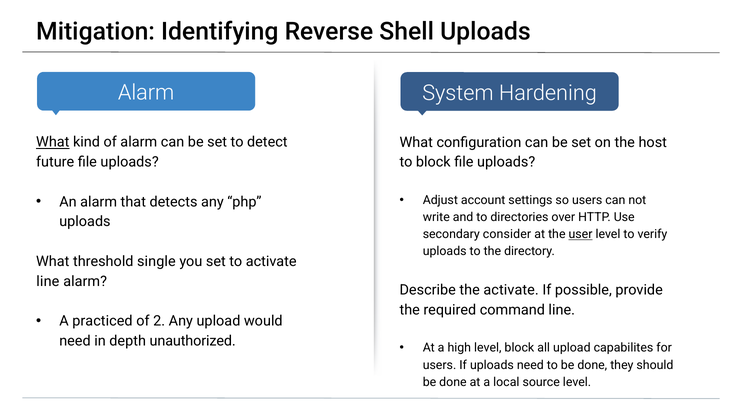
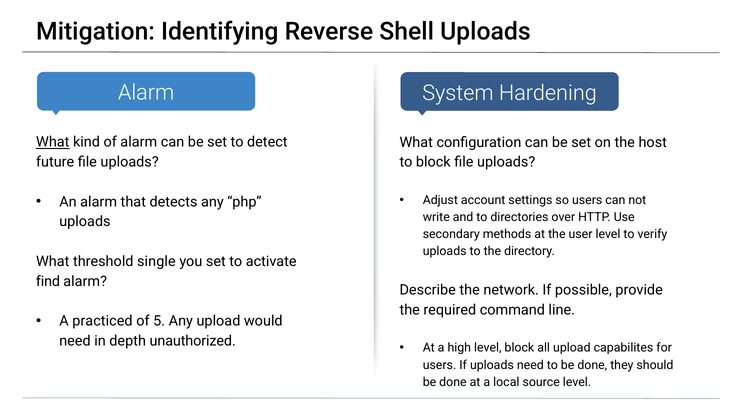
consider: consider -> methods
user underline: present -> none
line at (48, 282): line -> find
the activate: activate -> network
2: 2 -> 5
